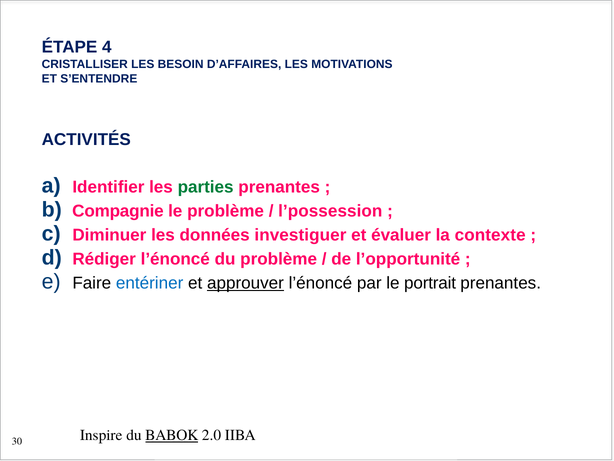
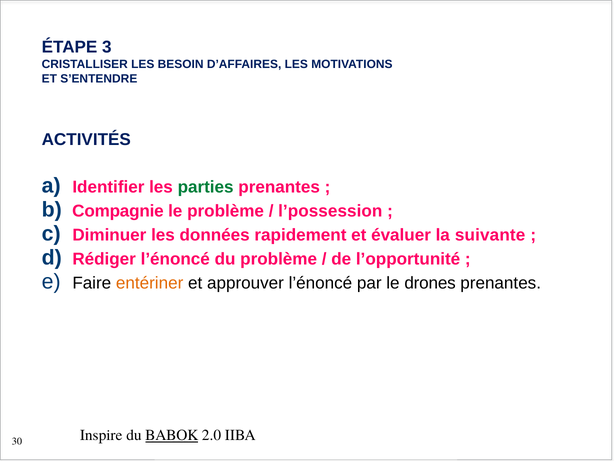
4: 4 -> 3
investiguer: investiguer -> rapidement
contexte: contexte -> suivante
entériner colour: blue -> orange
approuver underline: present -> none
portrait: portrait -> drones
